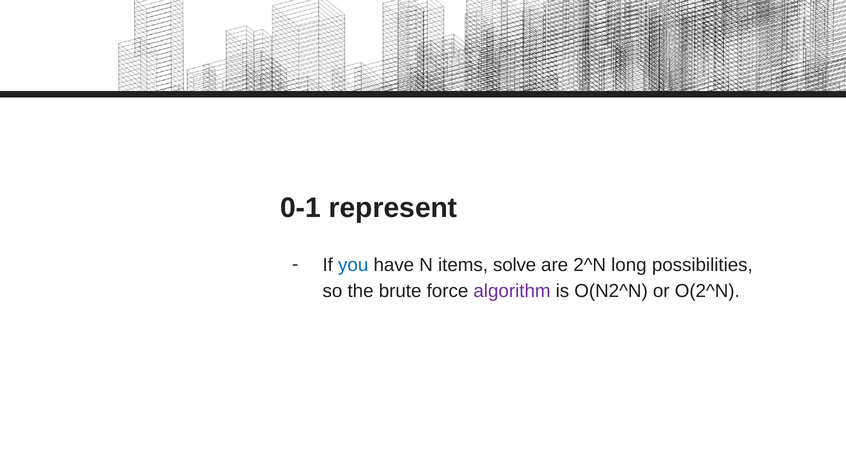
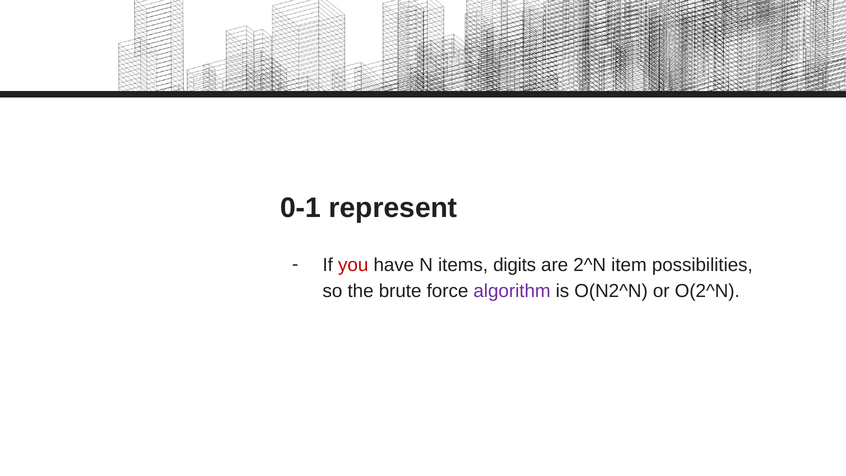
you colour: blue -> red
solve: solve -> digits
long: long -> item
